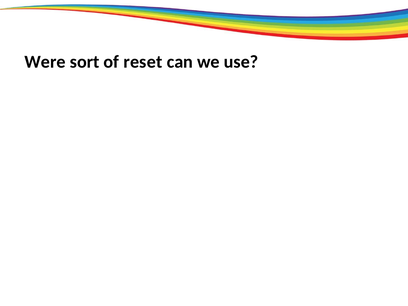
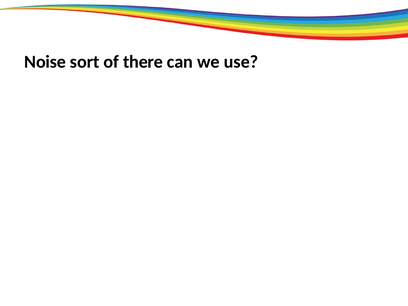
Were: Were -> Noise
reset: reset -> there
